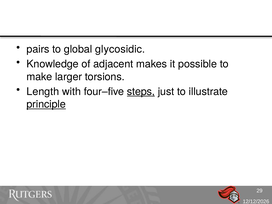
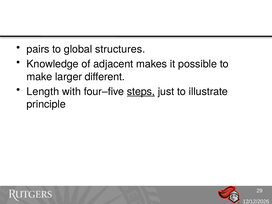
glycosidic: glycosidic -> structures
torsions: torsions -> different
principle underline: present -> none
